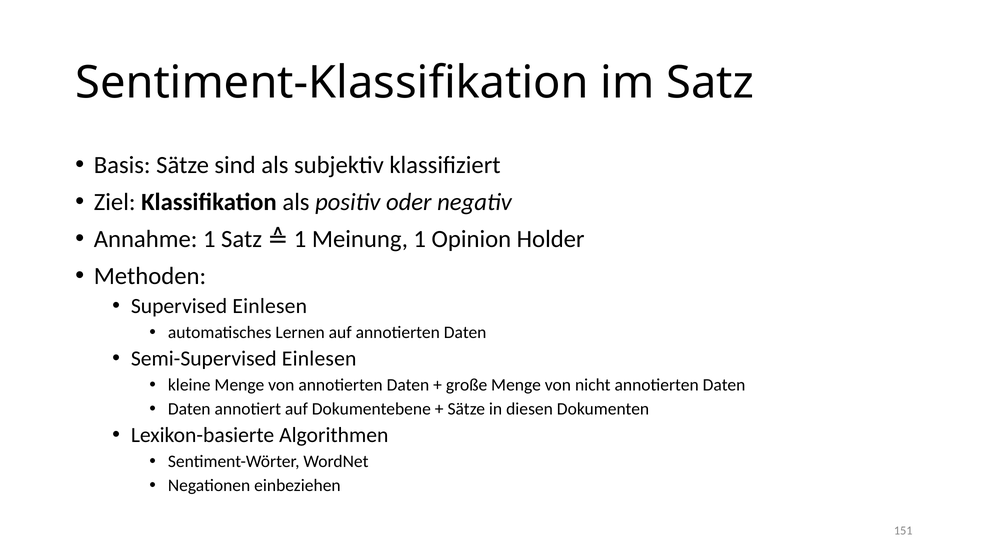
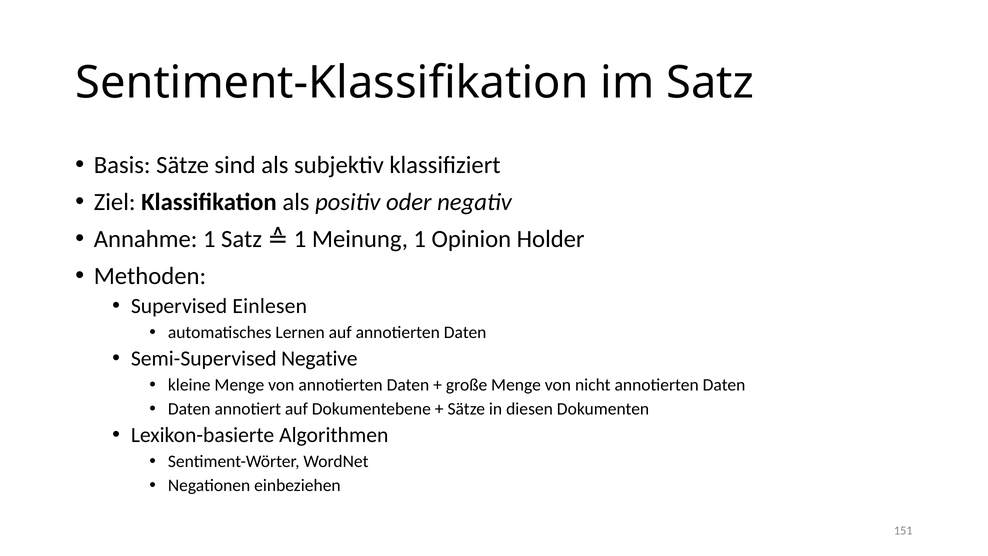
Semi-Supervised Einlesen: Einlesen -> Negative
